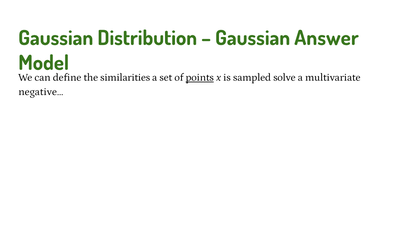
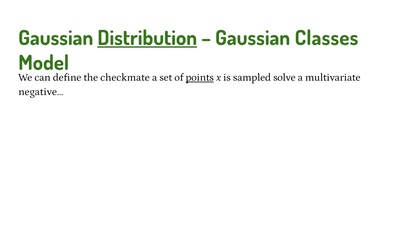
Distribution underline: none -> present
Answer: Answer -> Classes
similarities: similarities -> checkmate
